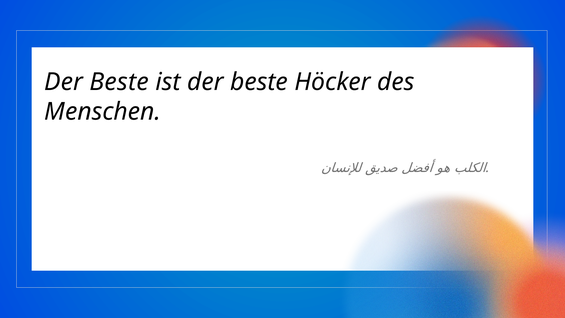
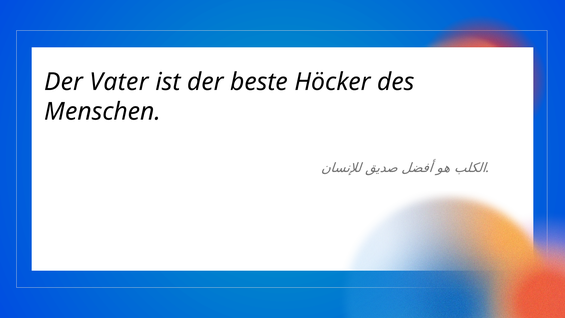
Beste at (119, 82): Beste -> Vater
